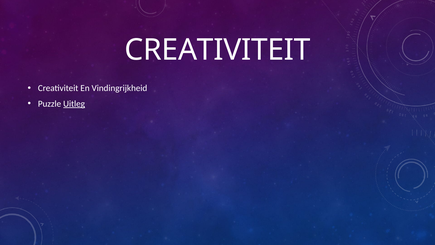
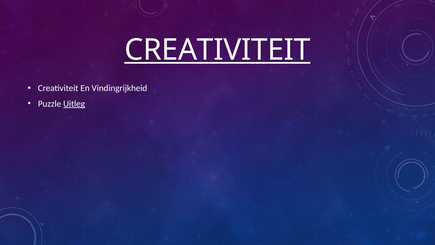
CREATIVITEIT at (218, 50) underline: none -> present
